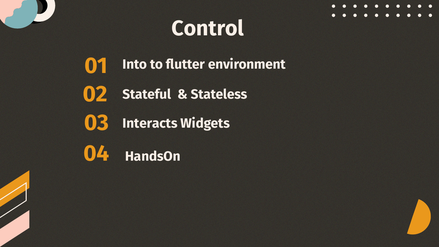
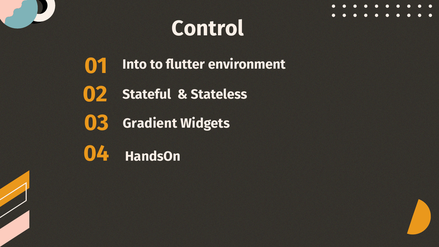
Interacts: Interacts -> Gradient
